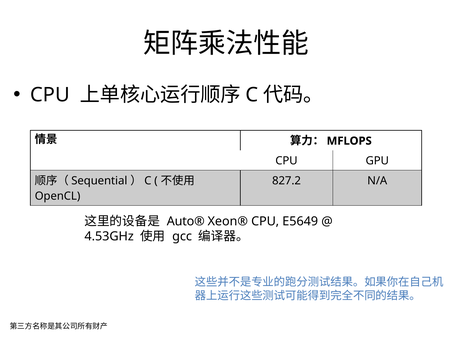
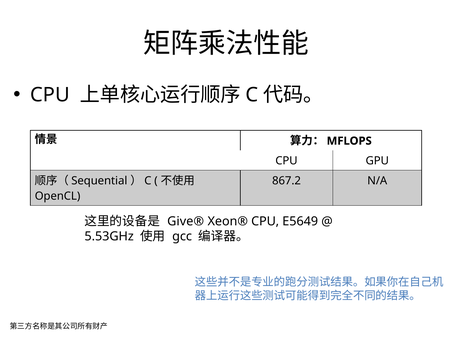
827.2: 827.2 -> 867.2
Auto®: Auto® -> Give®
4.53GHz: 4.53GHz -> 5.53GHz
